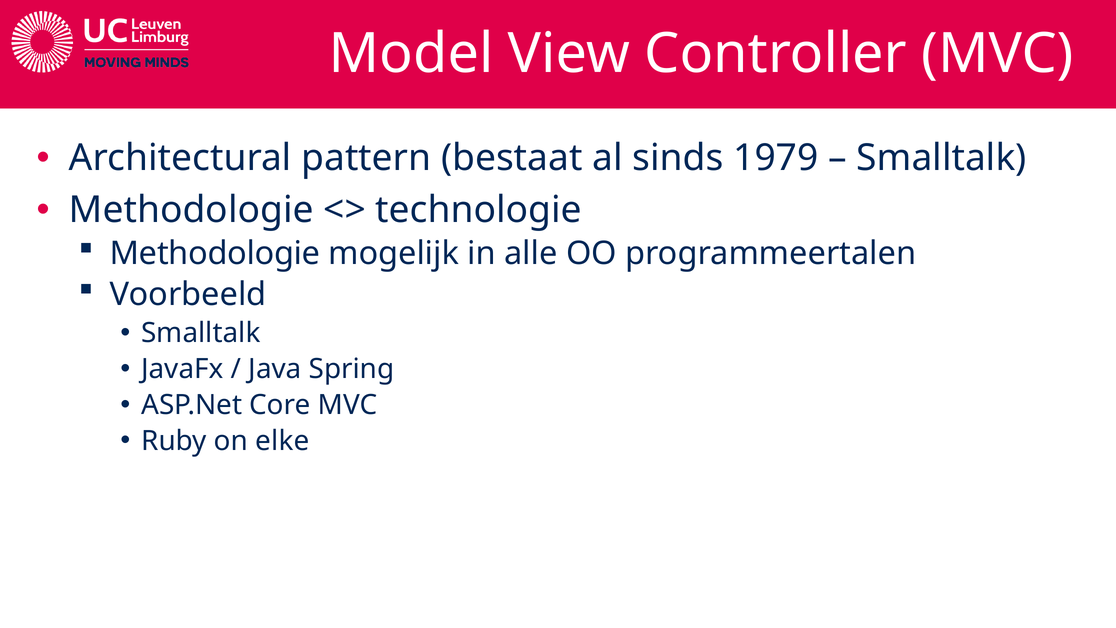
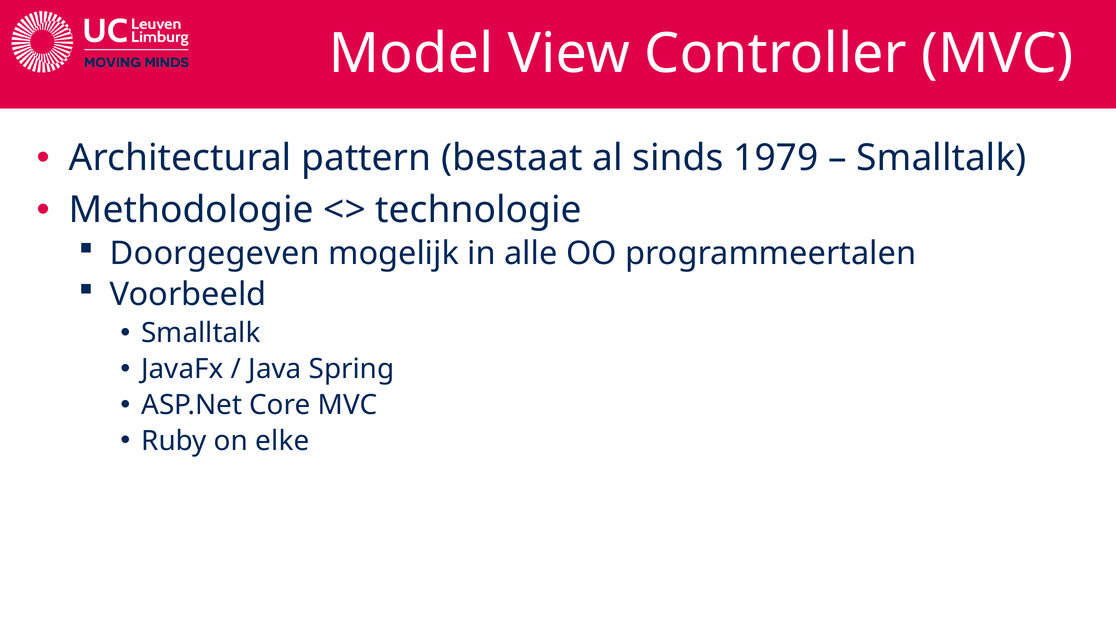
Methodologie at (215, 254): Methodologie -> Doorgegeven
